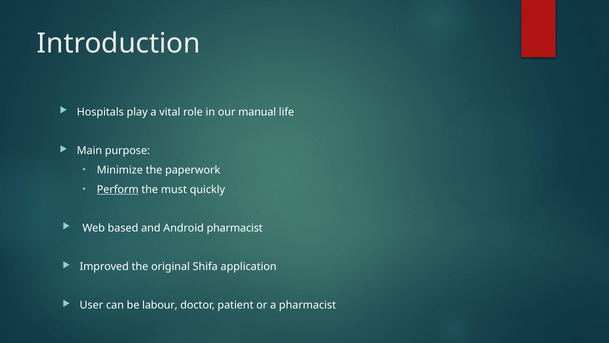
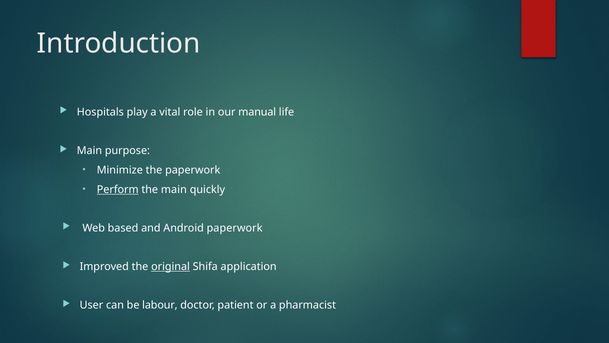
the must: must -> main
Android pharmacist: pharmacist -> paperwork
original underline: none -> present
